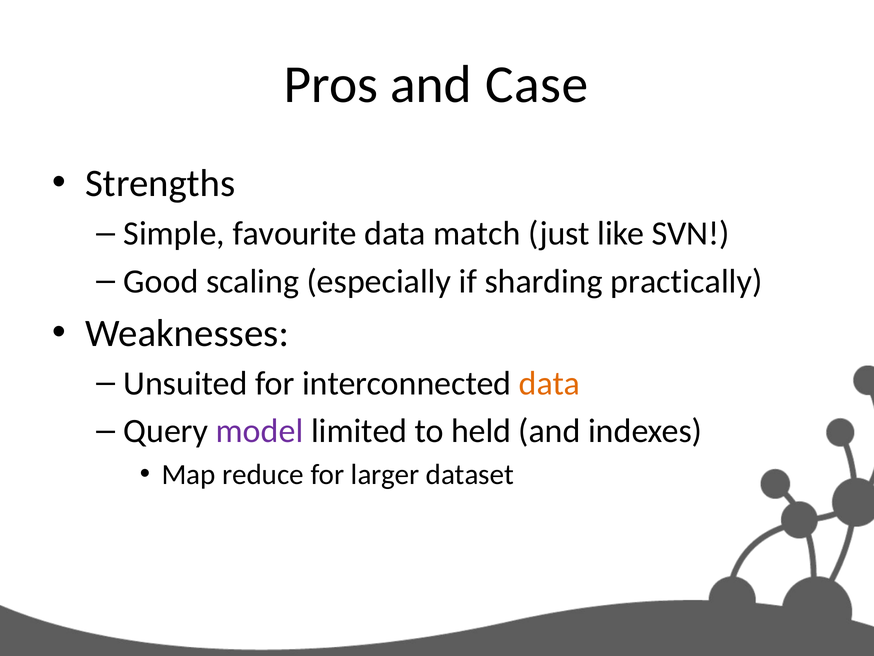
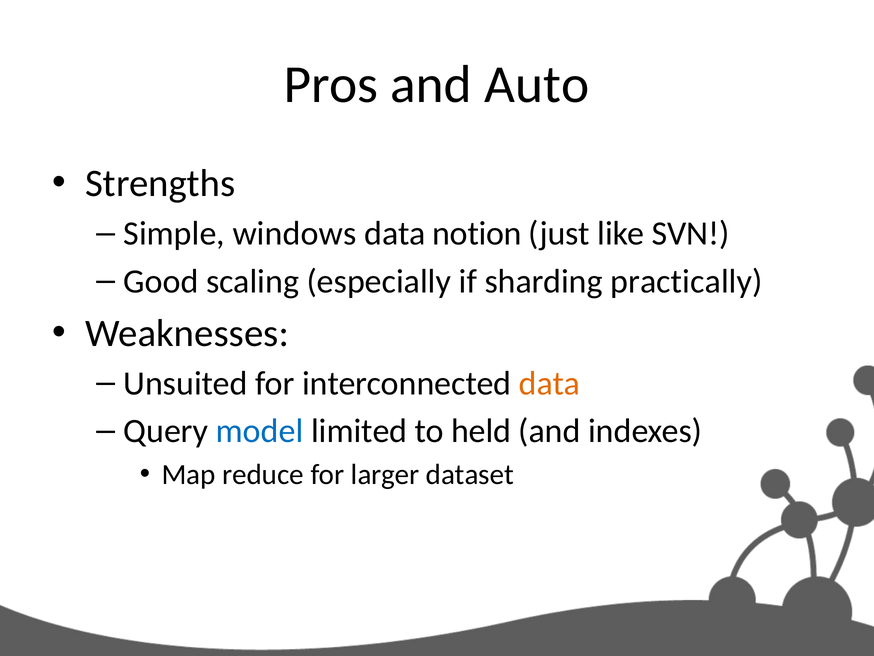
Case: Case -> Auto
favourite: favourite -> windows
match: match -> notion
model colour: purple -> blue
